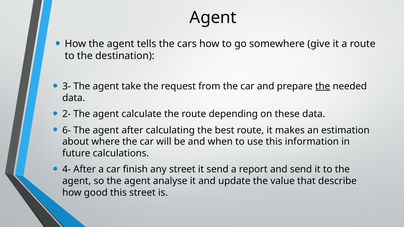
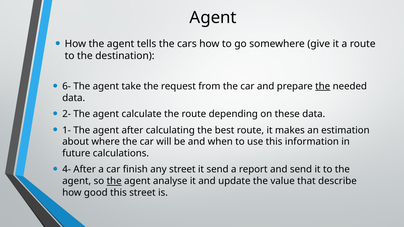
3-: 3- -> 6-
6-: 6- -> 1-
the at (114, 181) underline: none -> present
